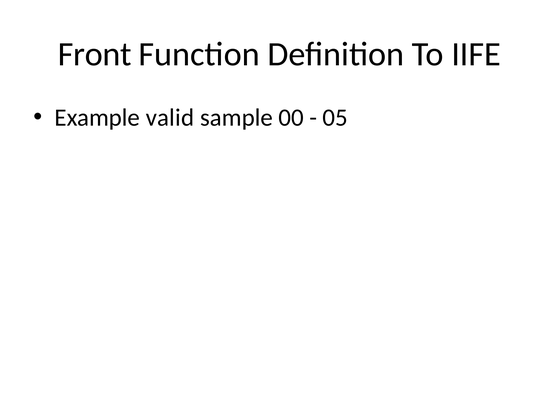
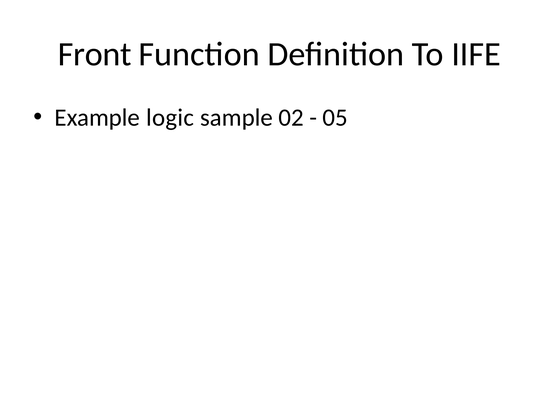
valid: valid -> logic
00: 00 -> 02
